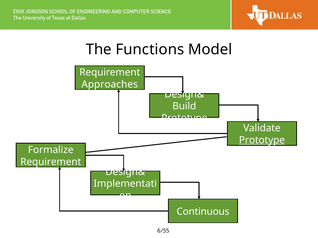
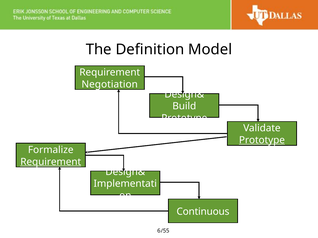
Functions: Functions -> Definition
Approaches: Approaches -> Negotiation
Requirement at (51, 162) underline: none -> present
